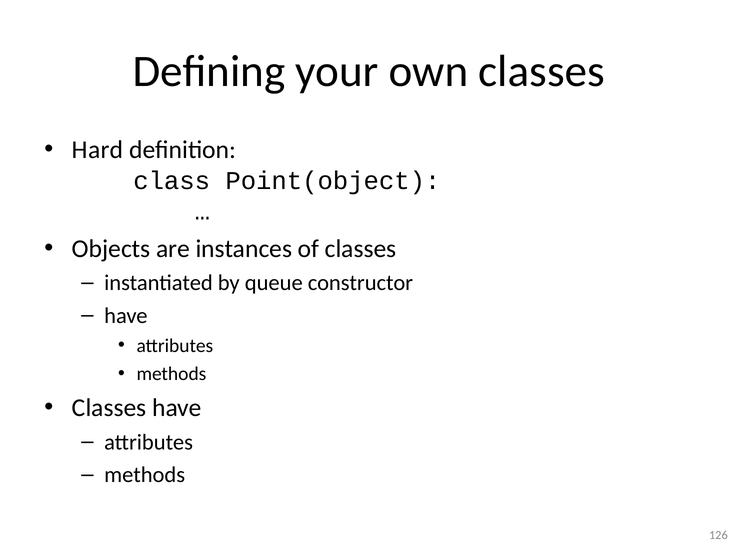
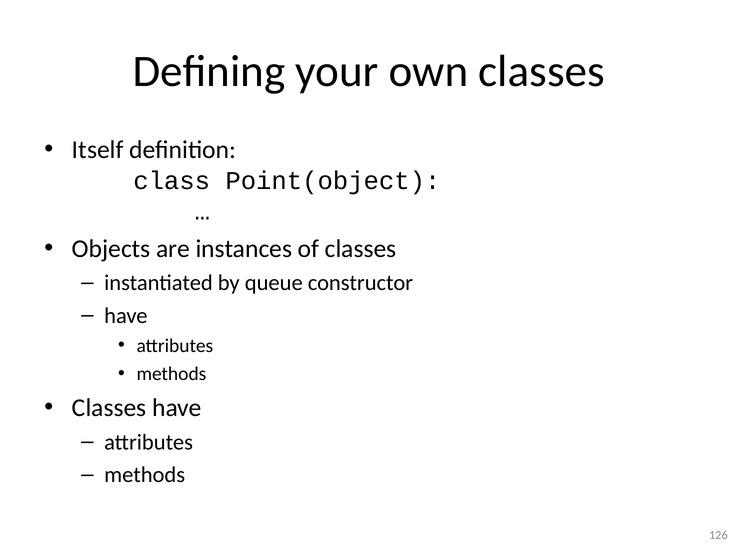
Hard: Hard -> Itself
